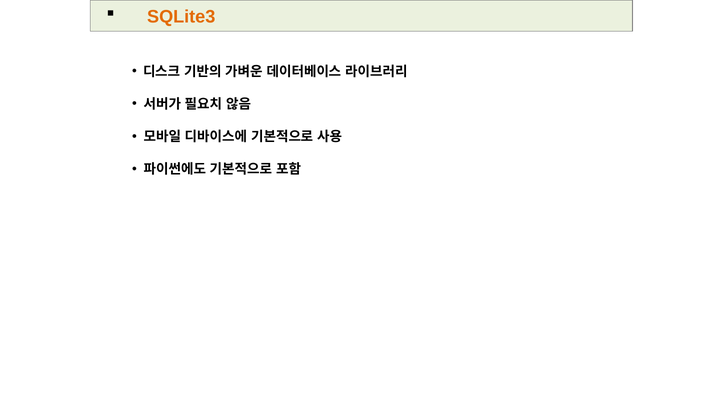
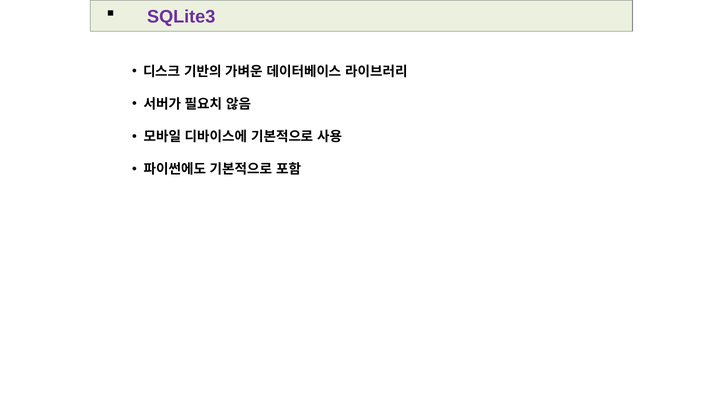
SQLite3 colour: orange -> purple
